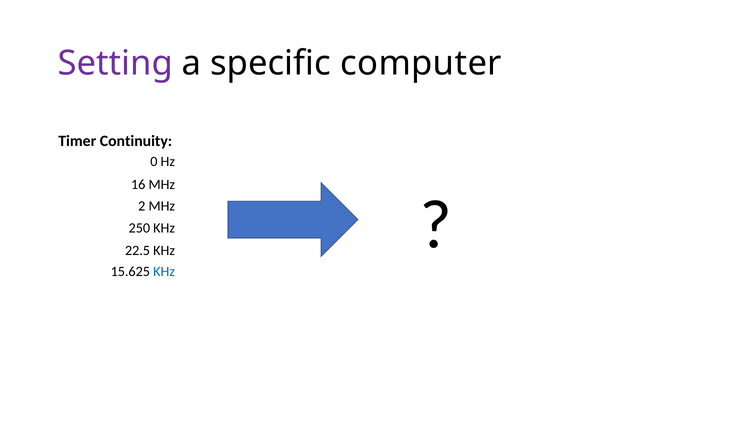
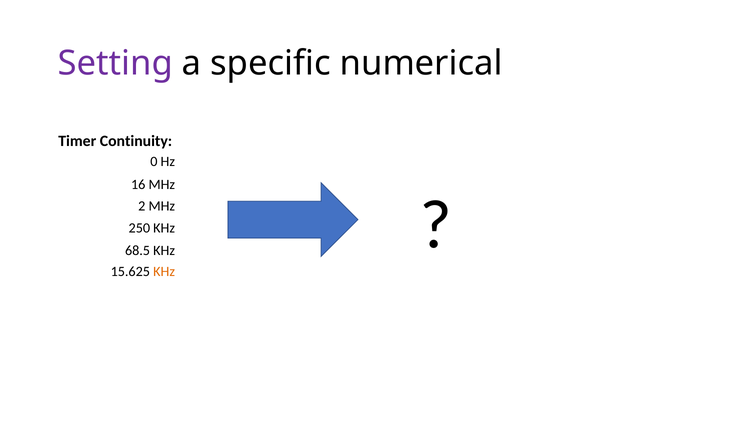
computer: computer -> numerical
22.5: 22.5 -> 68.5
KHz at (164, 272) colour: blue -> orange
